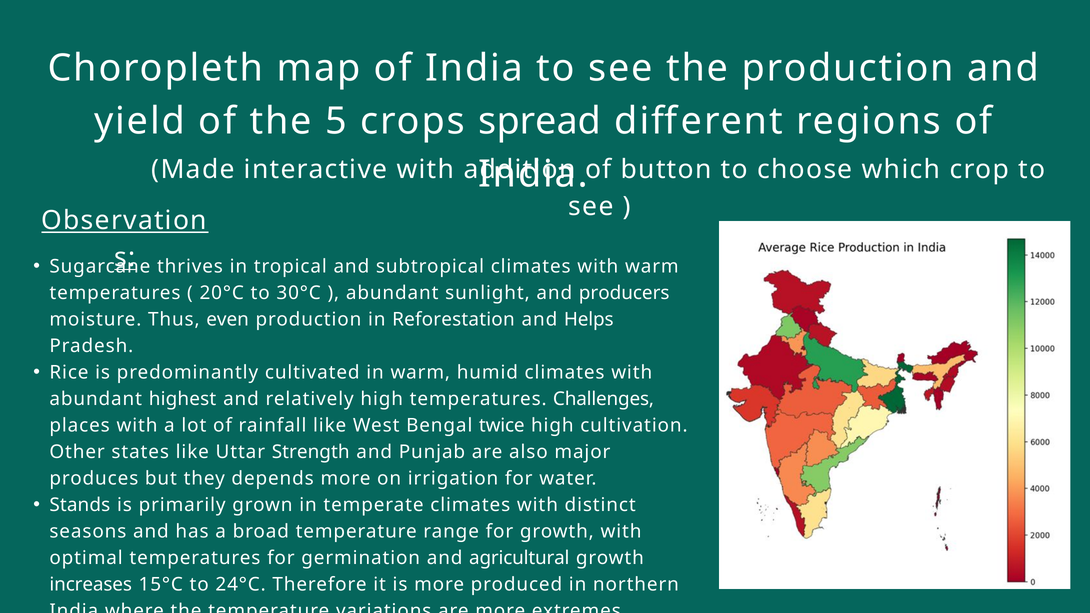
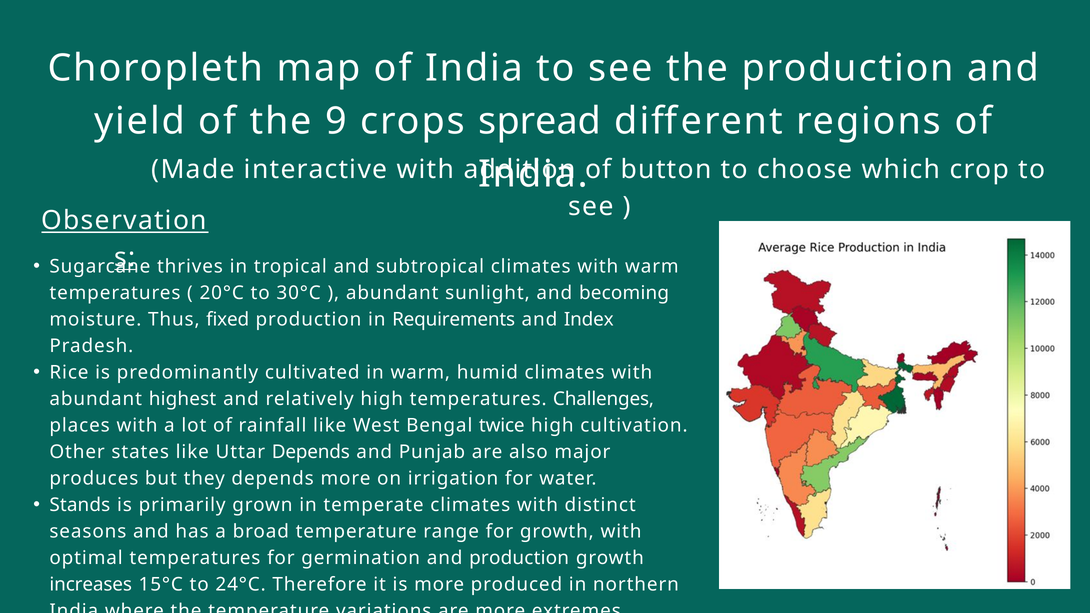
5: 5 -> 9
producers: producers -> becoming
even: even -> fixed
Reforestation: Reforestation -> Requirements
Helps: Helps -> Index
Uttar Strength: Strength -> Depends
and agricultural: agricultural -> production
